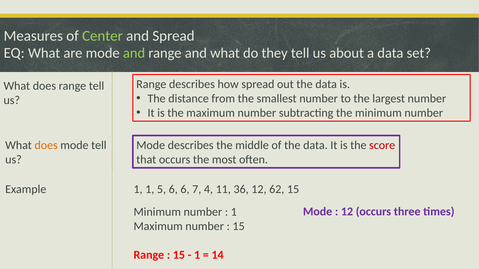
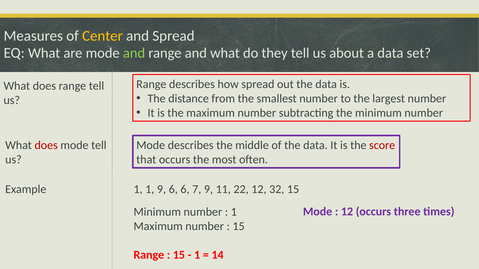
Center colour: light green -> yellow
does at (46, 146) colour: orange -> red
1 5: 5 -> 9
7 4: 4 -> 9
36: 36 -> 22
62: 62 -> 32
